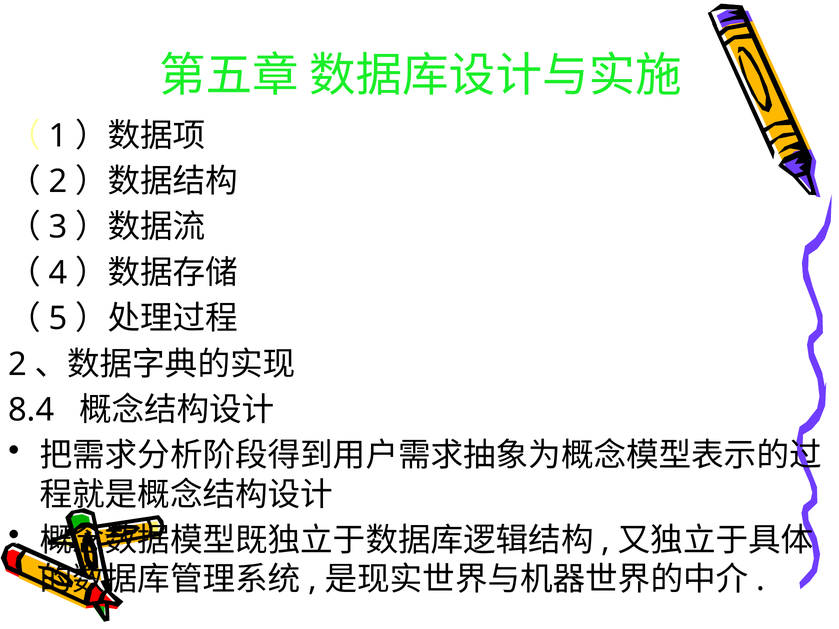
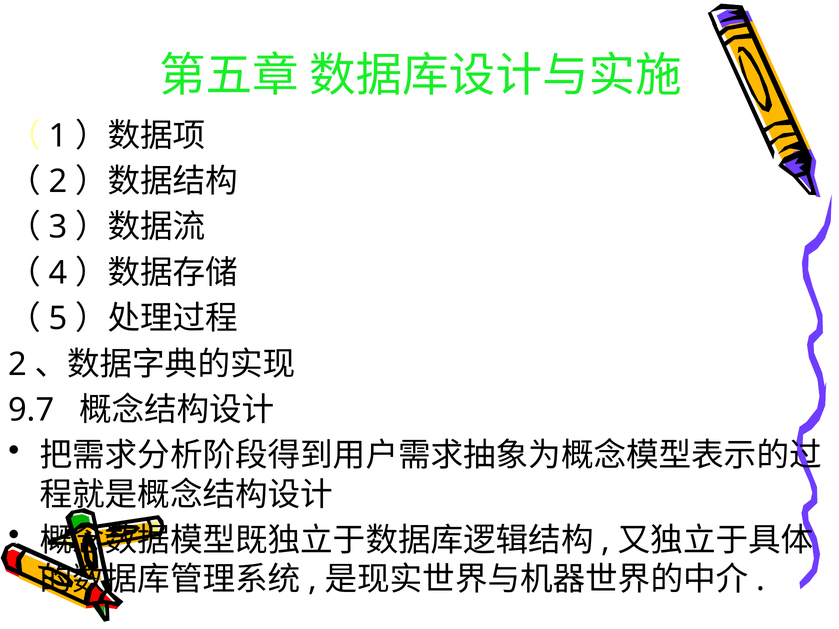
8.4: 8.4 -> 9.7
